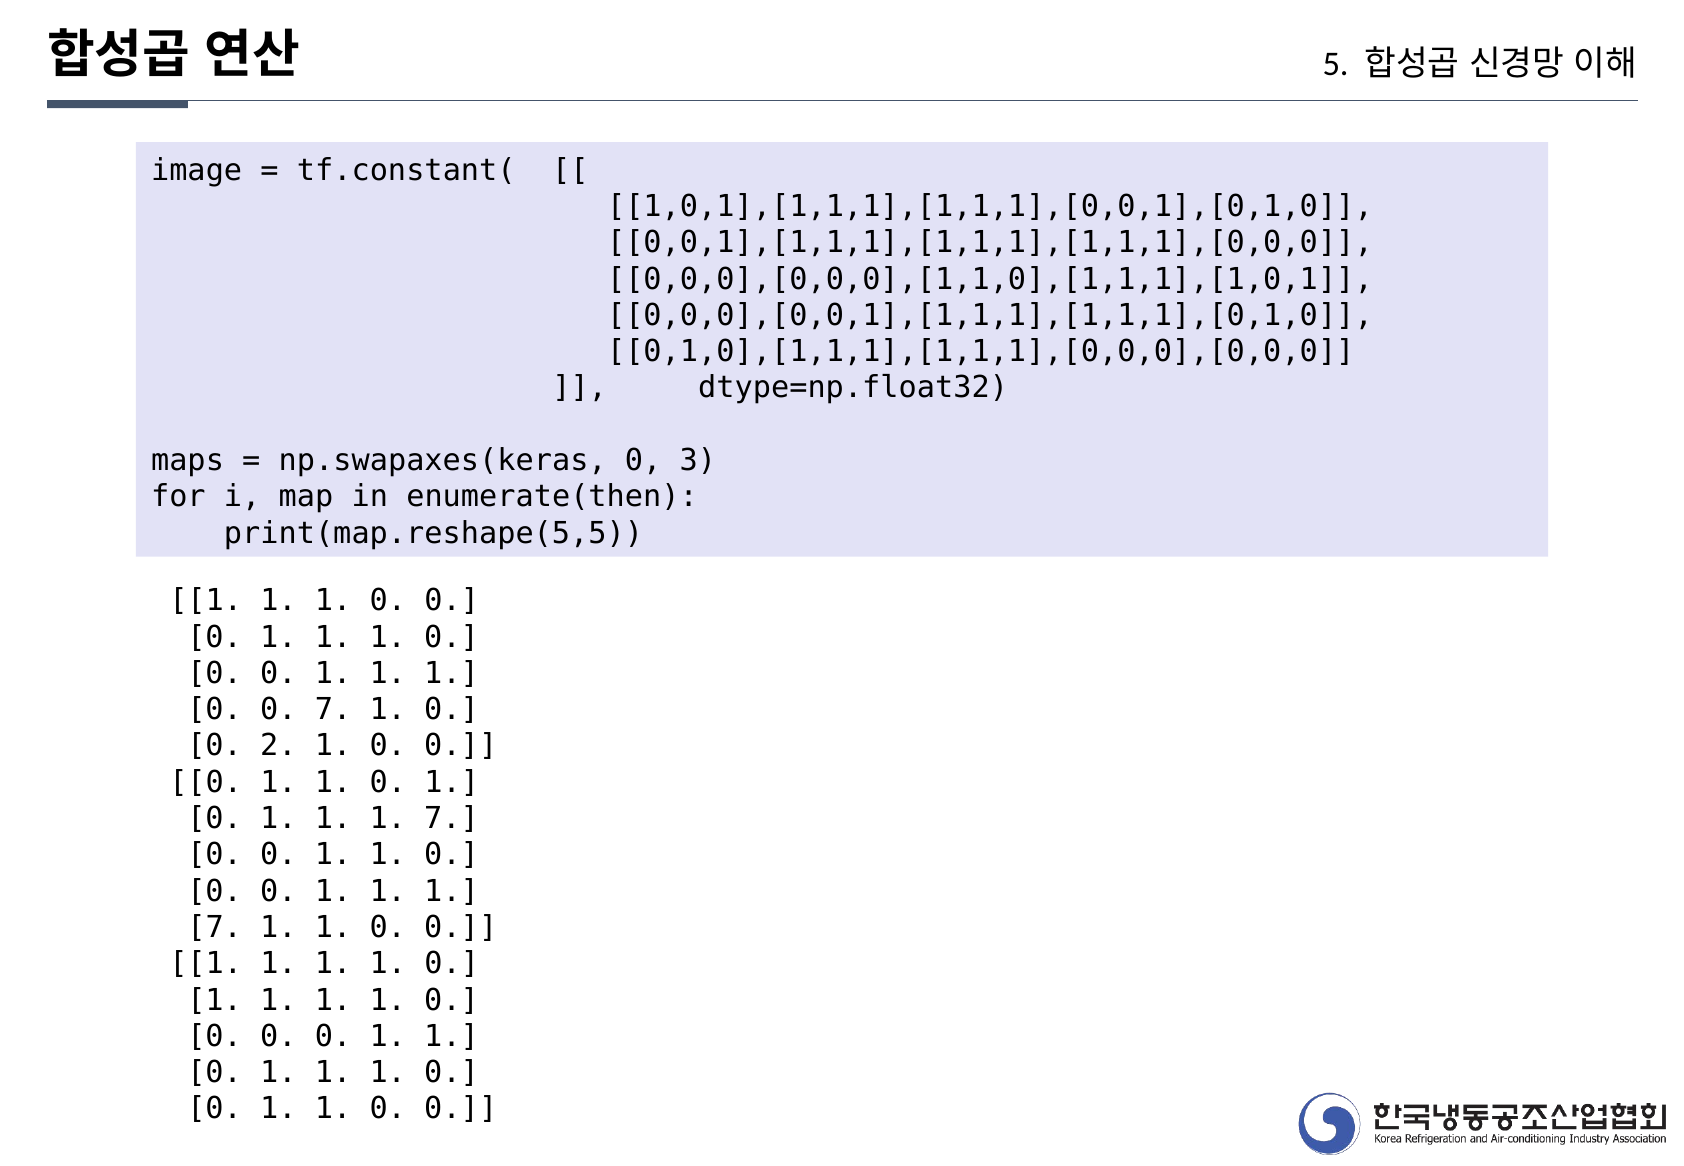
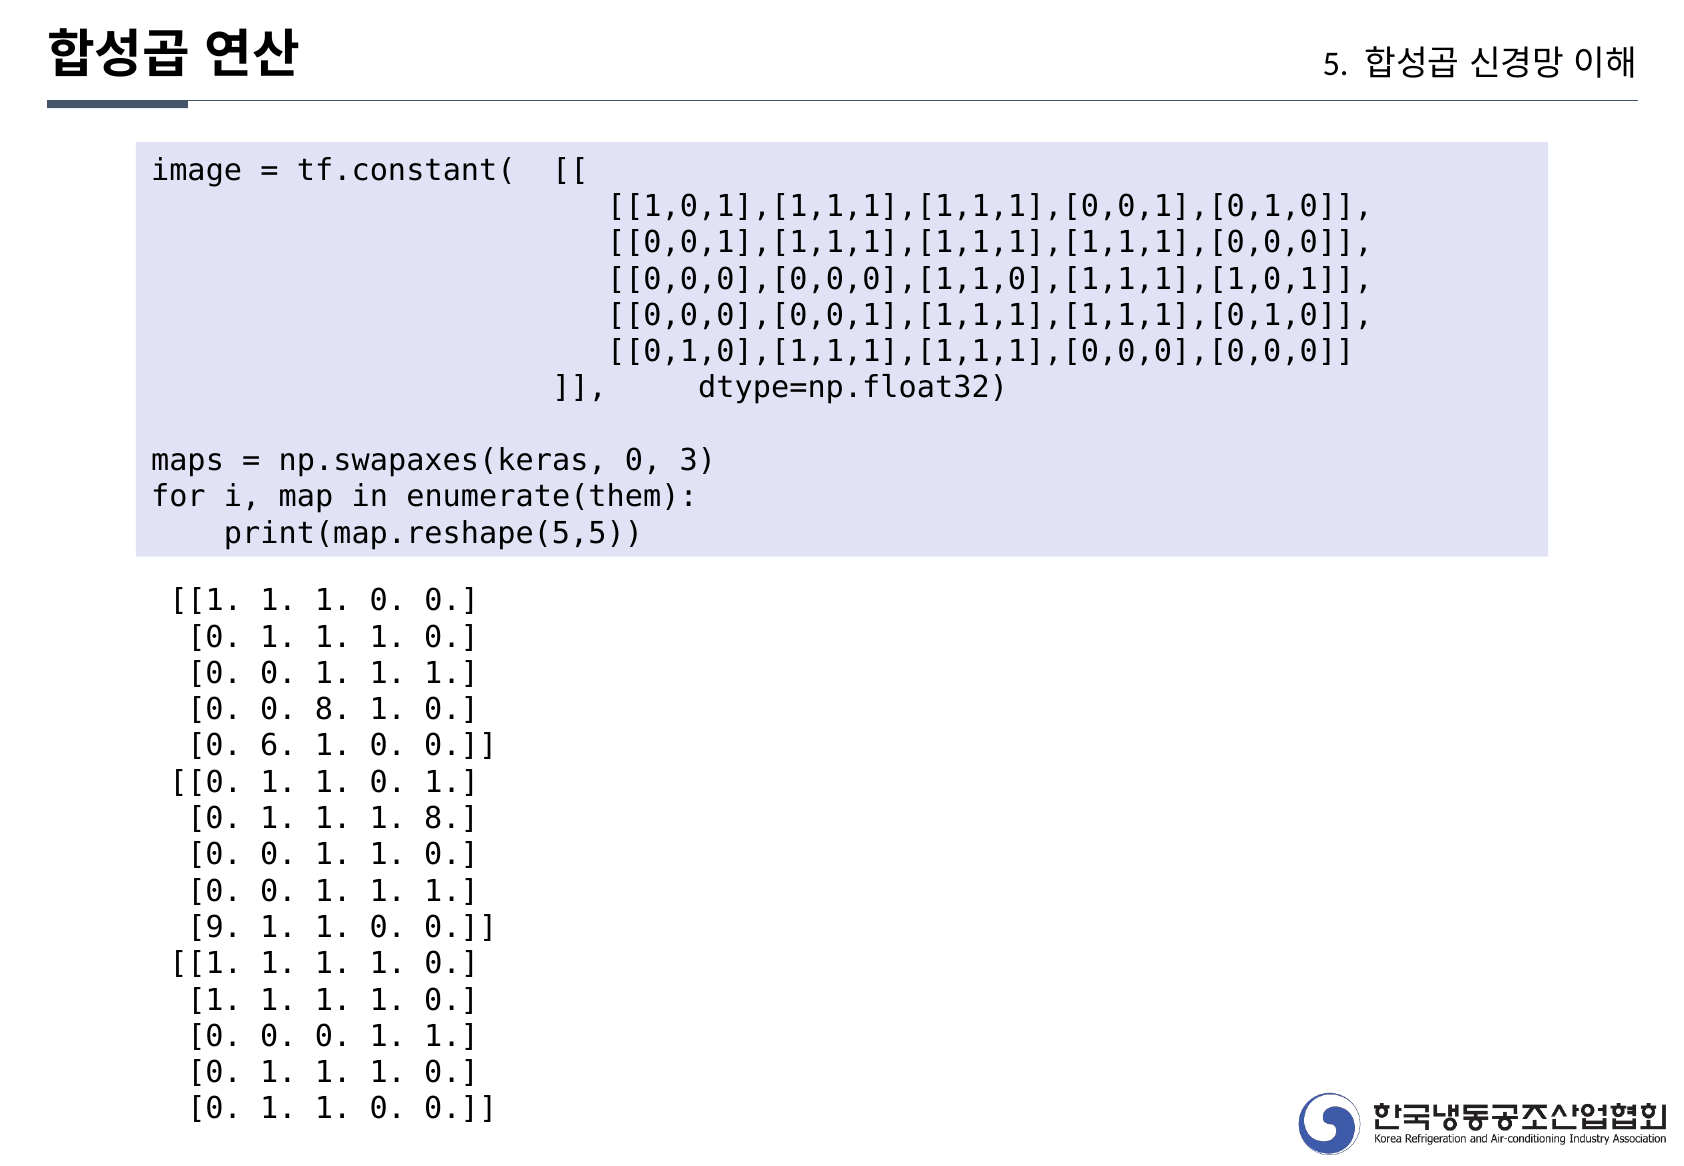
enumerate(then: enumerate(then -> enumerate(them
0 7: 7 -> 8
2: 2 -> 6
7 at (452, 818): 7 -> 8
7 at (215, 927): 7 -> 9
